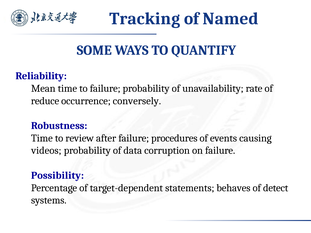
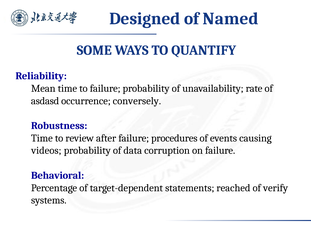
Tracking: Tracking -> Designed
reduce: reduce -> asdasd
Possibility: Possibility -> Behavioral
behaves: behaves -> reached
detect: detect -> verify
